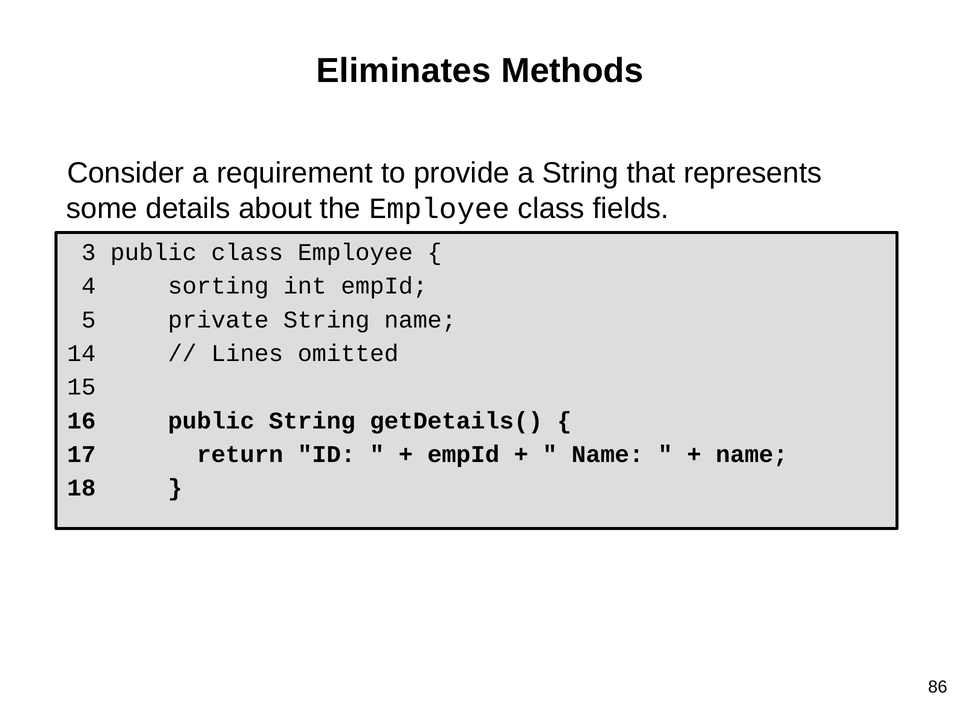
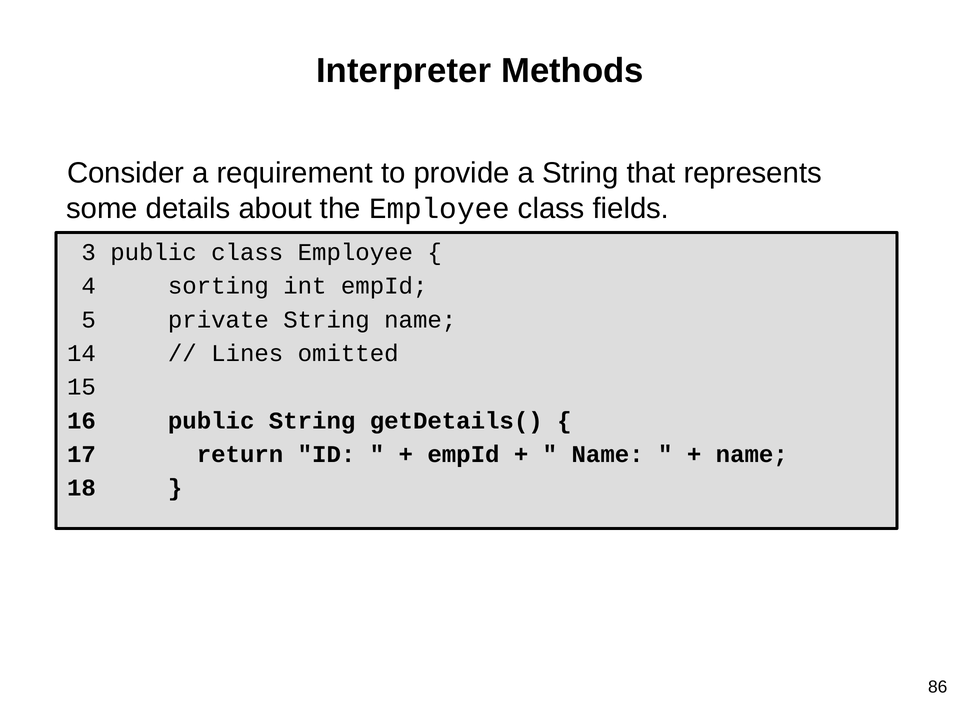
Eliminates: Eliminates -> Interpreter
